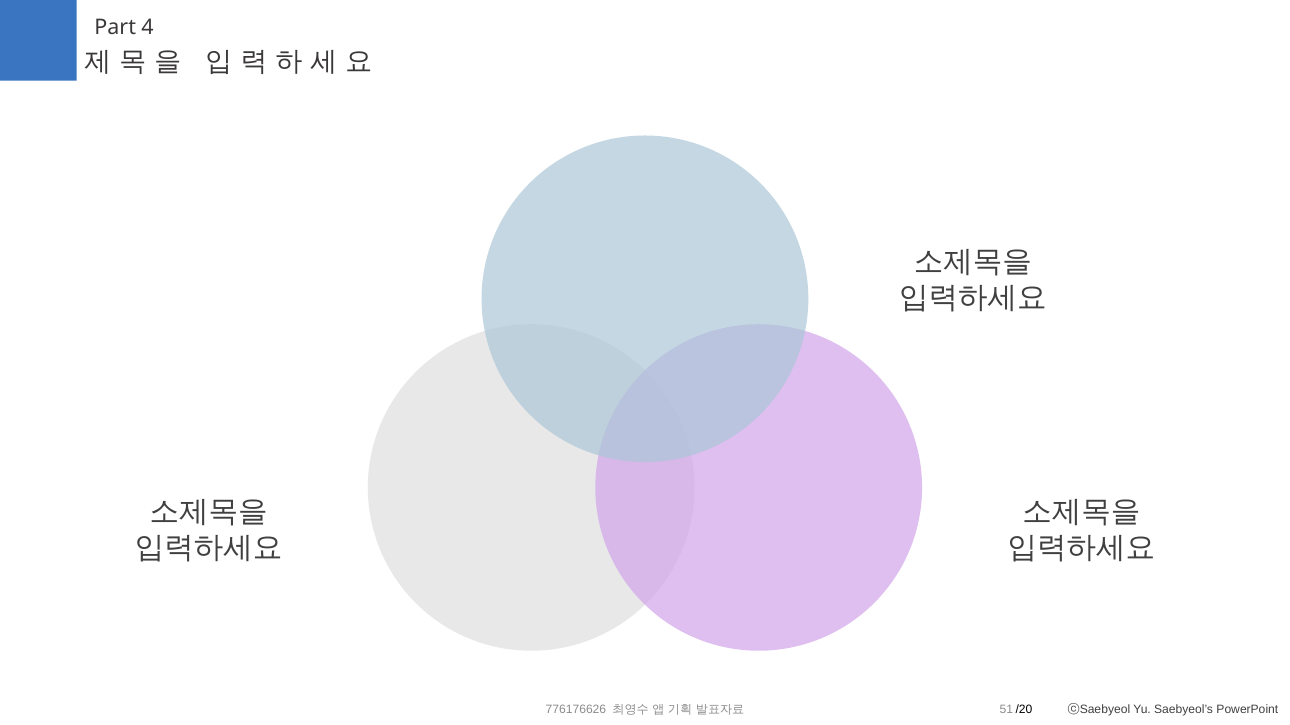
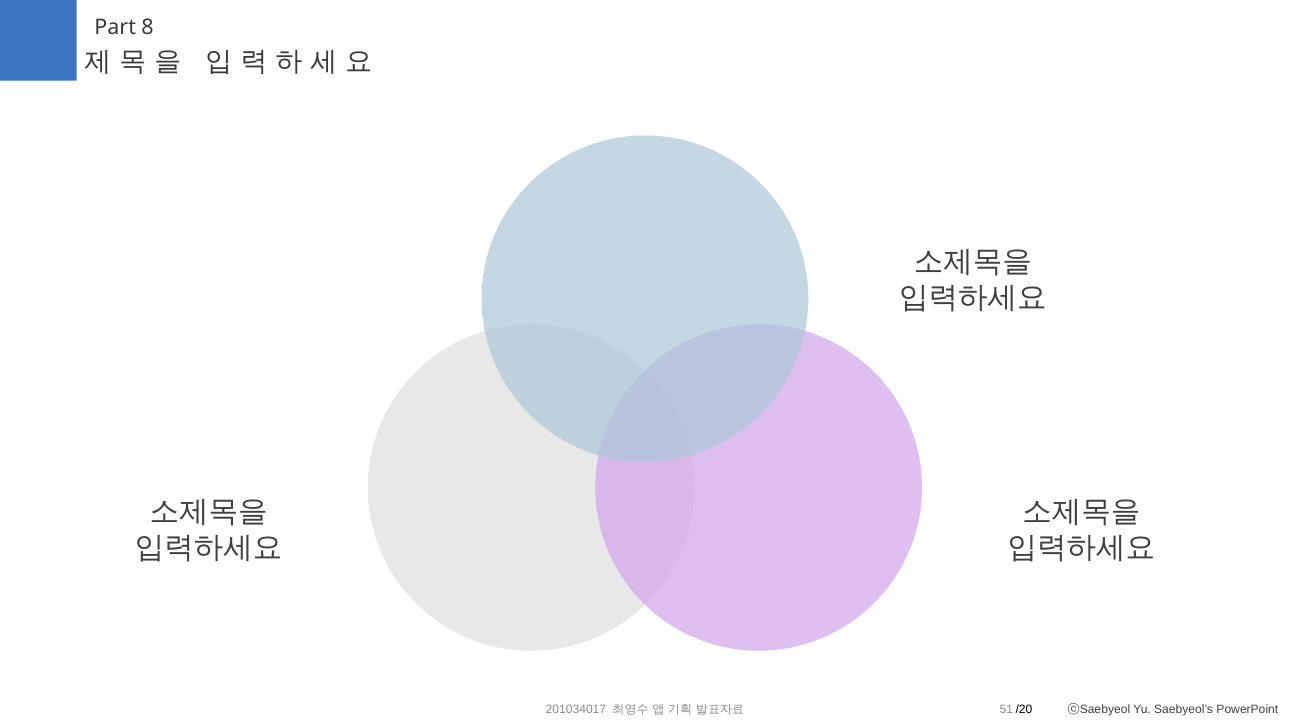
4: 4 -> 8
776176626: 776176626 -> 201034017
